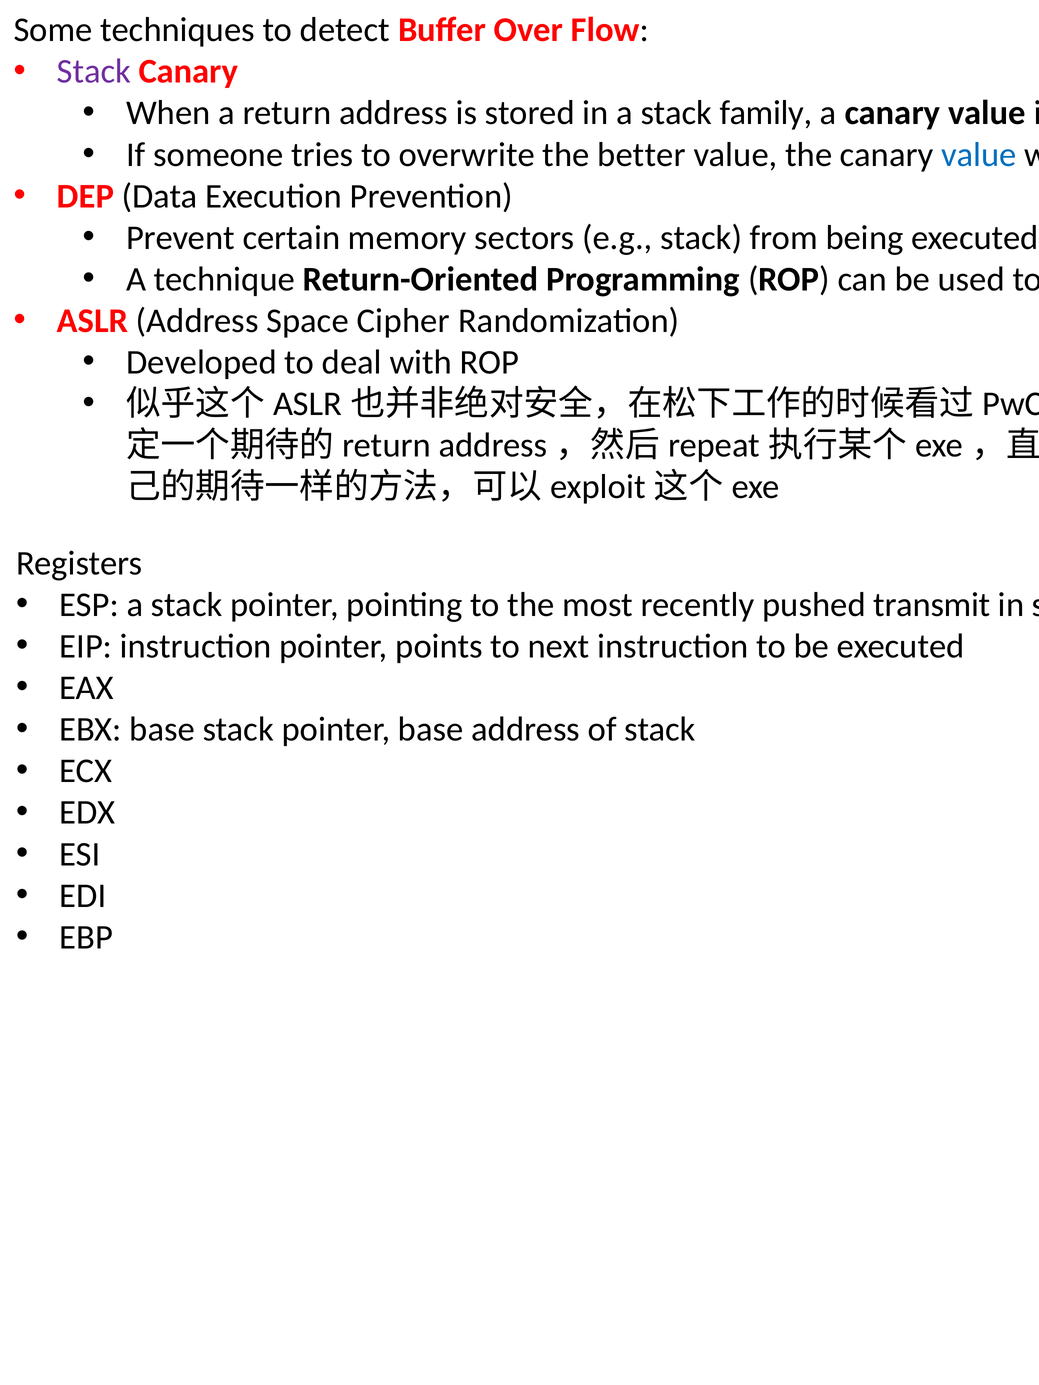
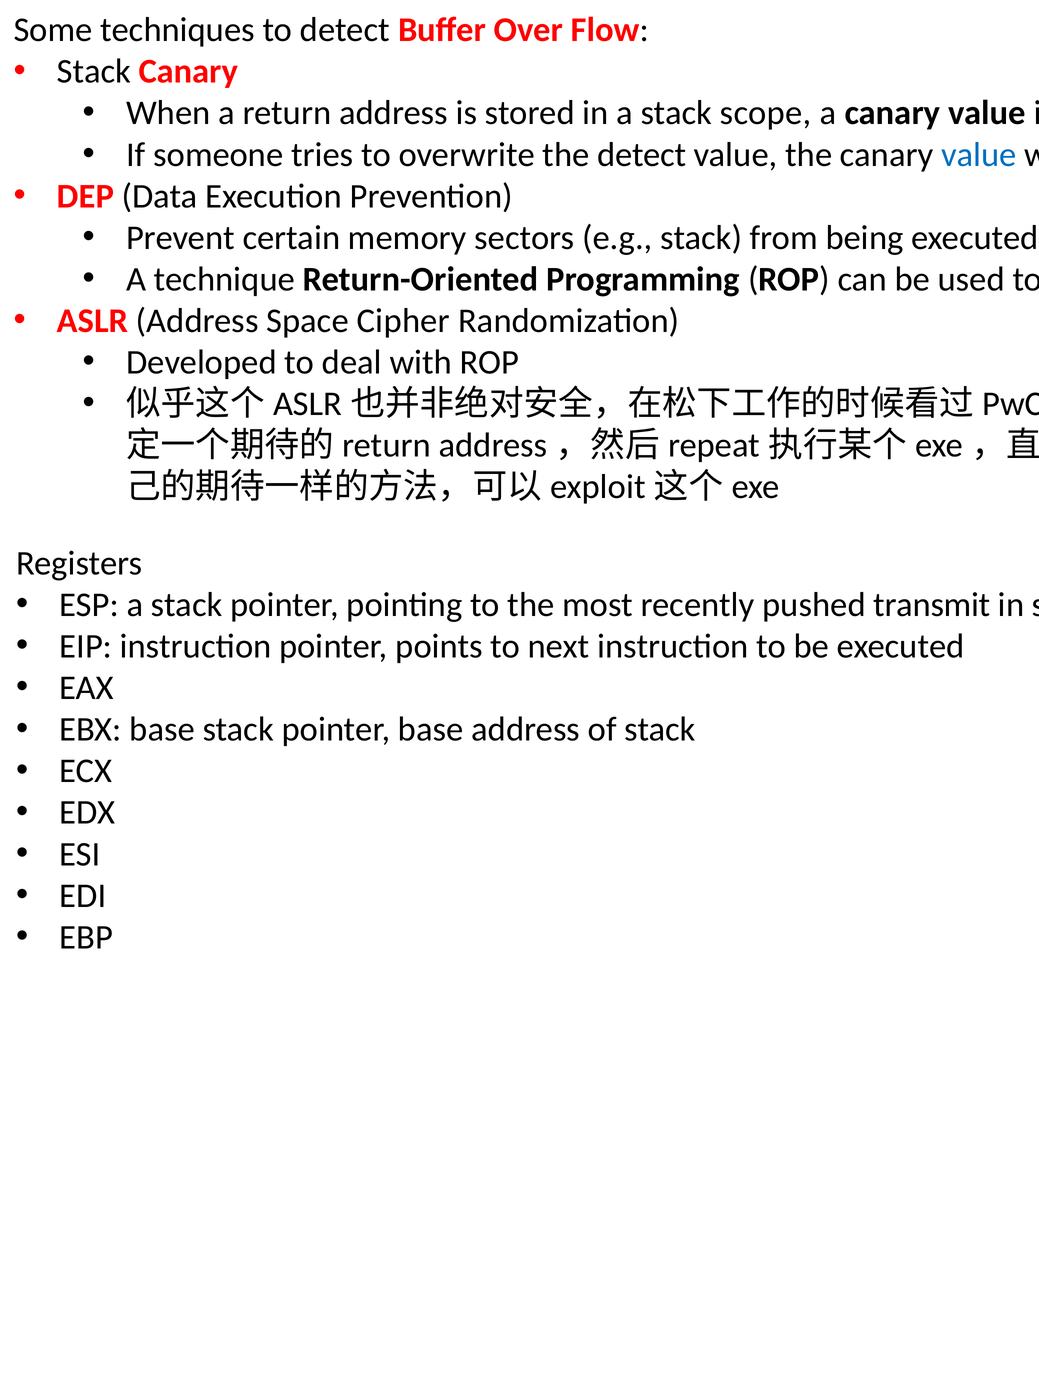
Stack at (94, 72) colour: purple -> black
family: family -> scope
the better: better -> detect
